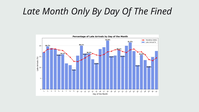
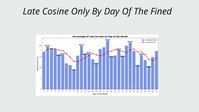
Month: Month -> Cosine
